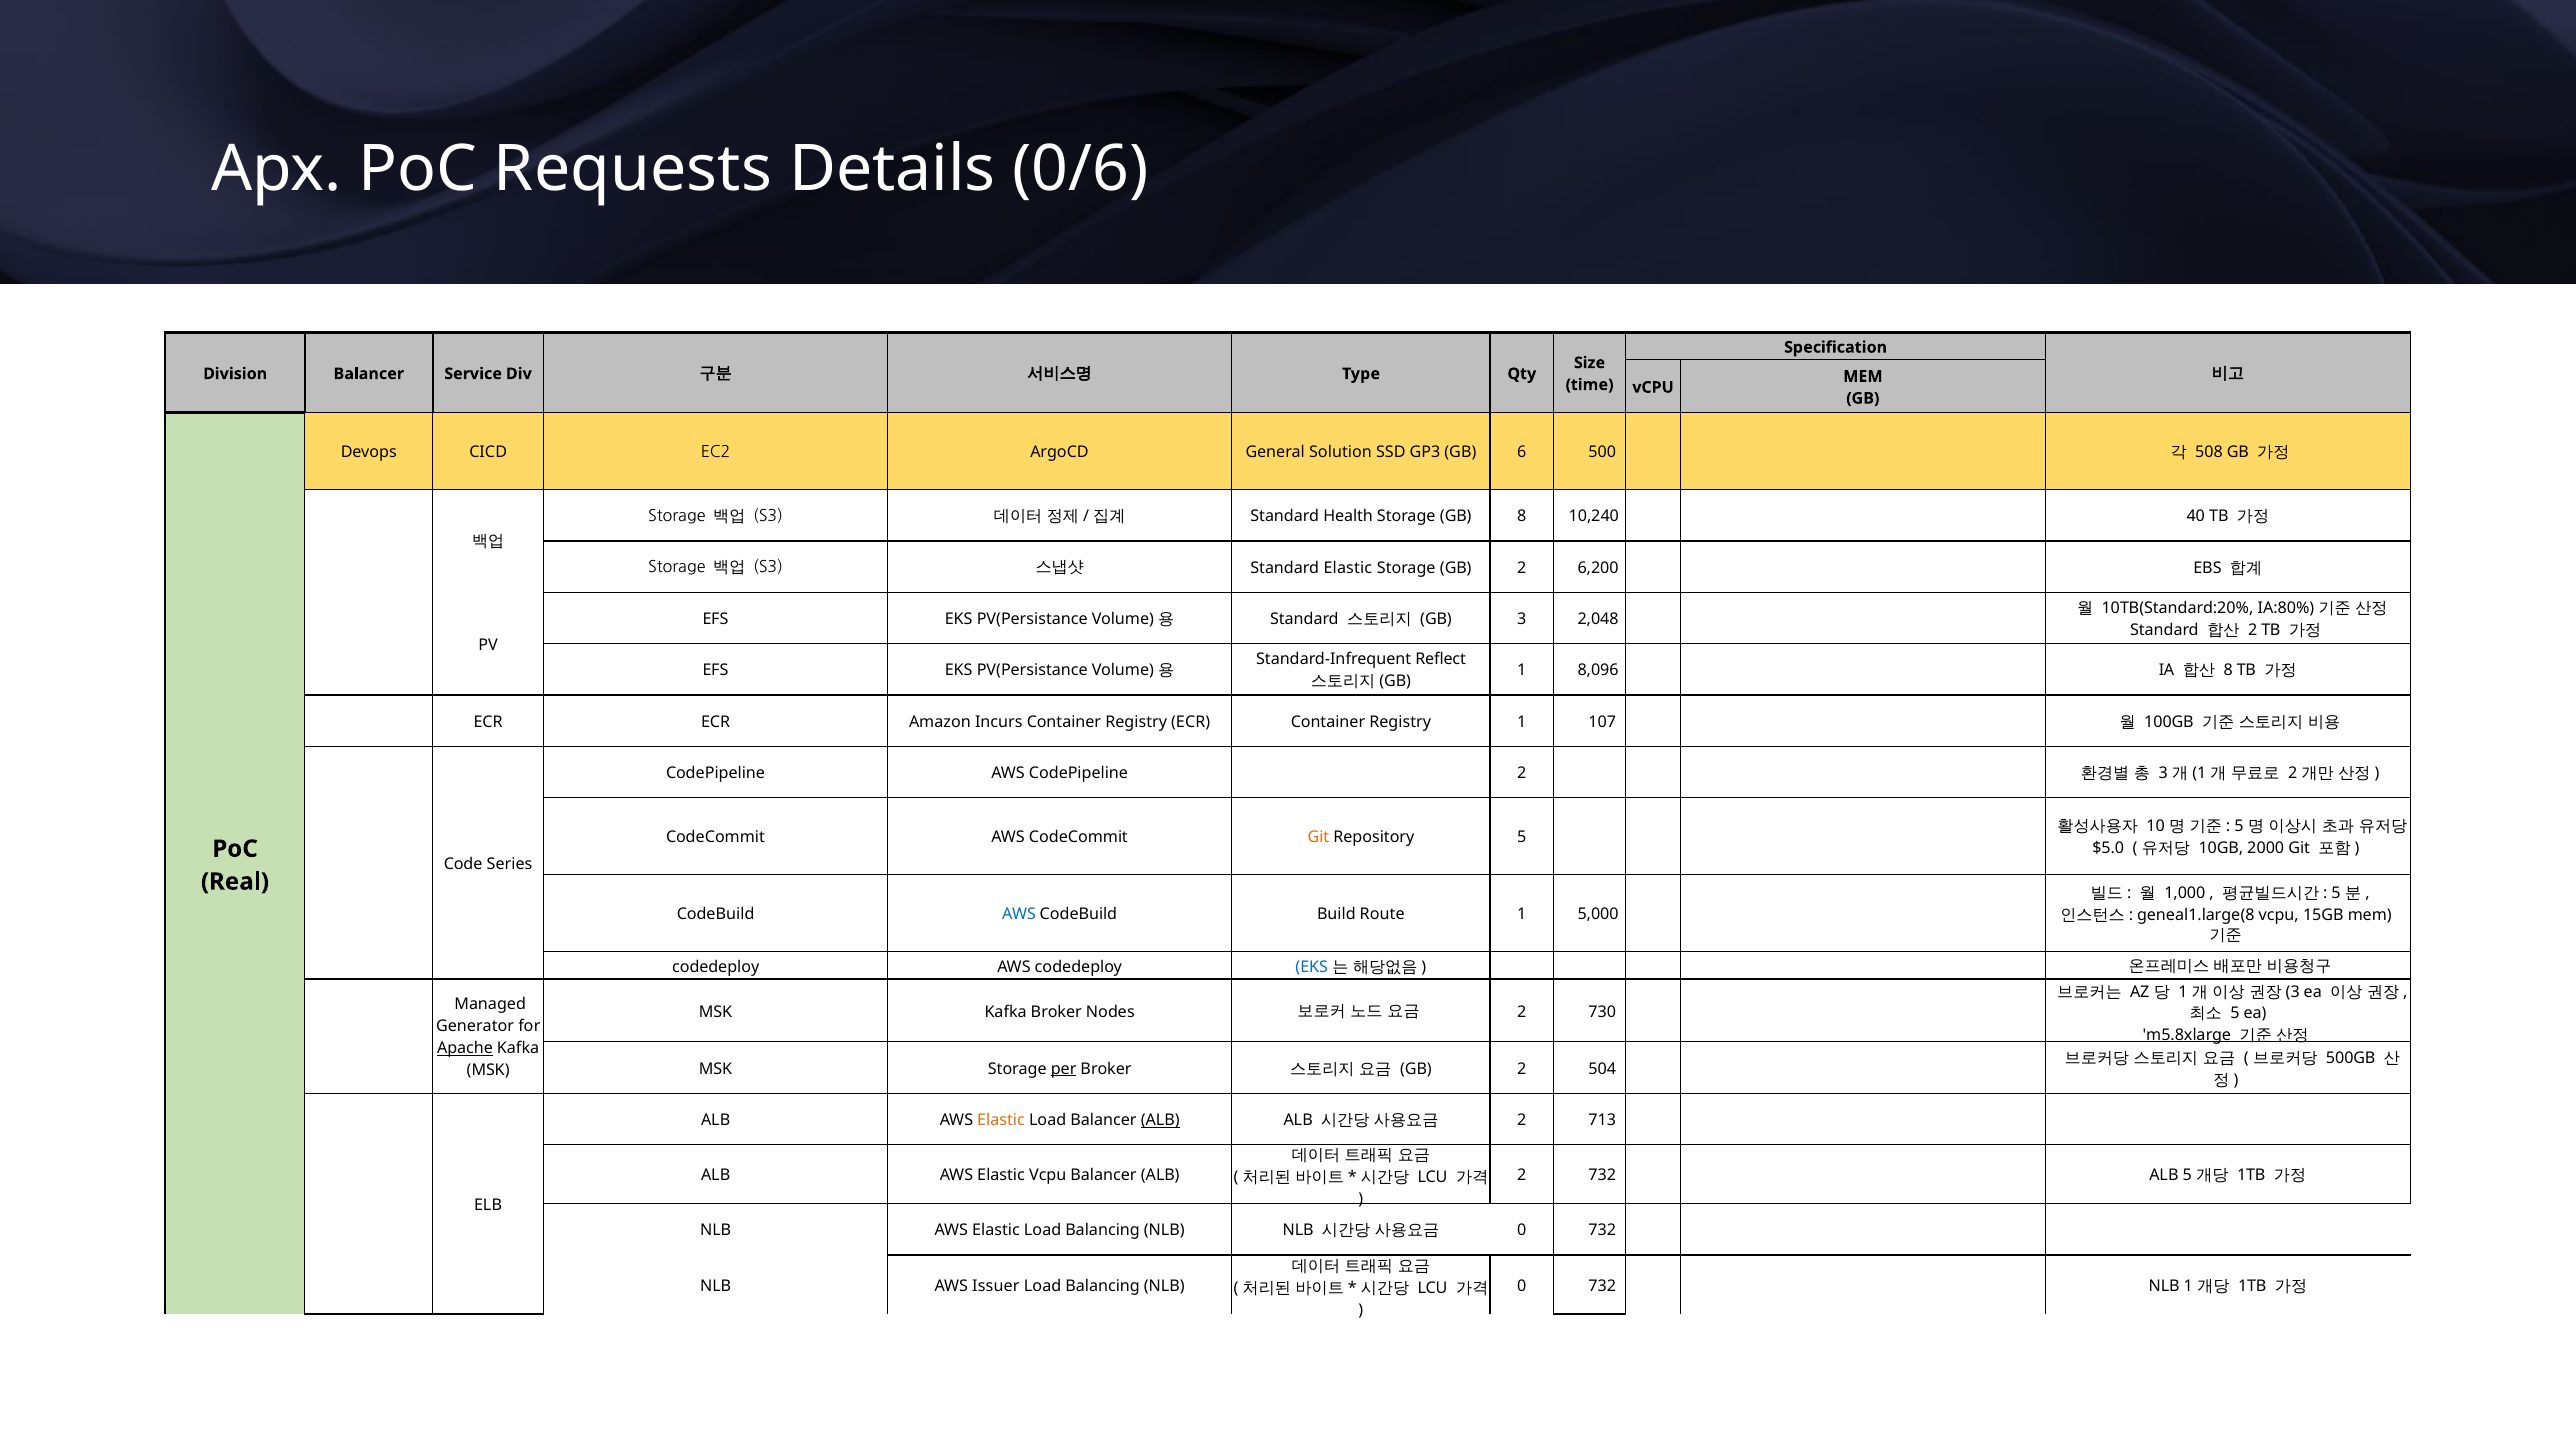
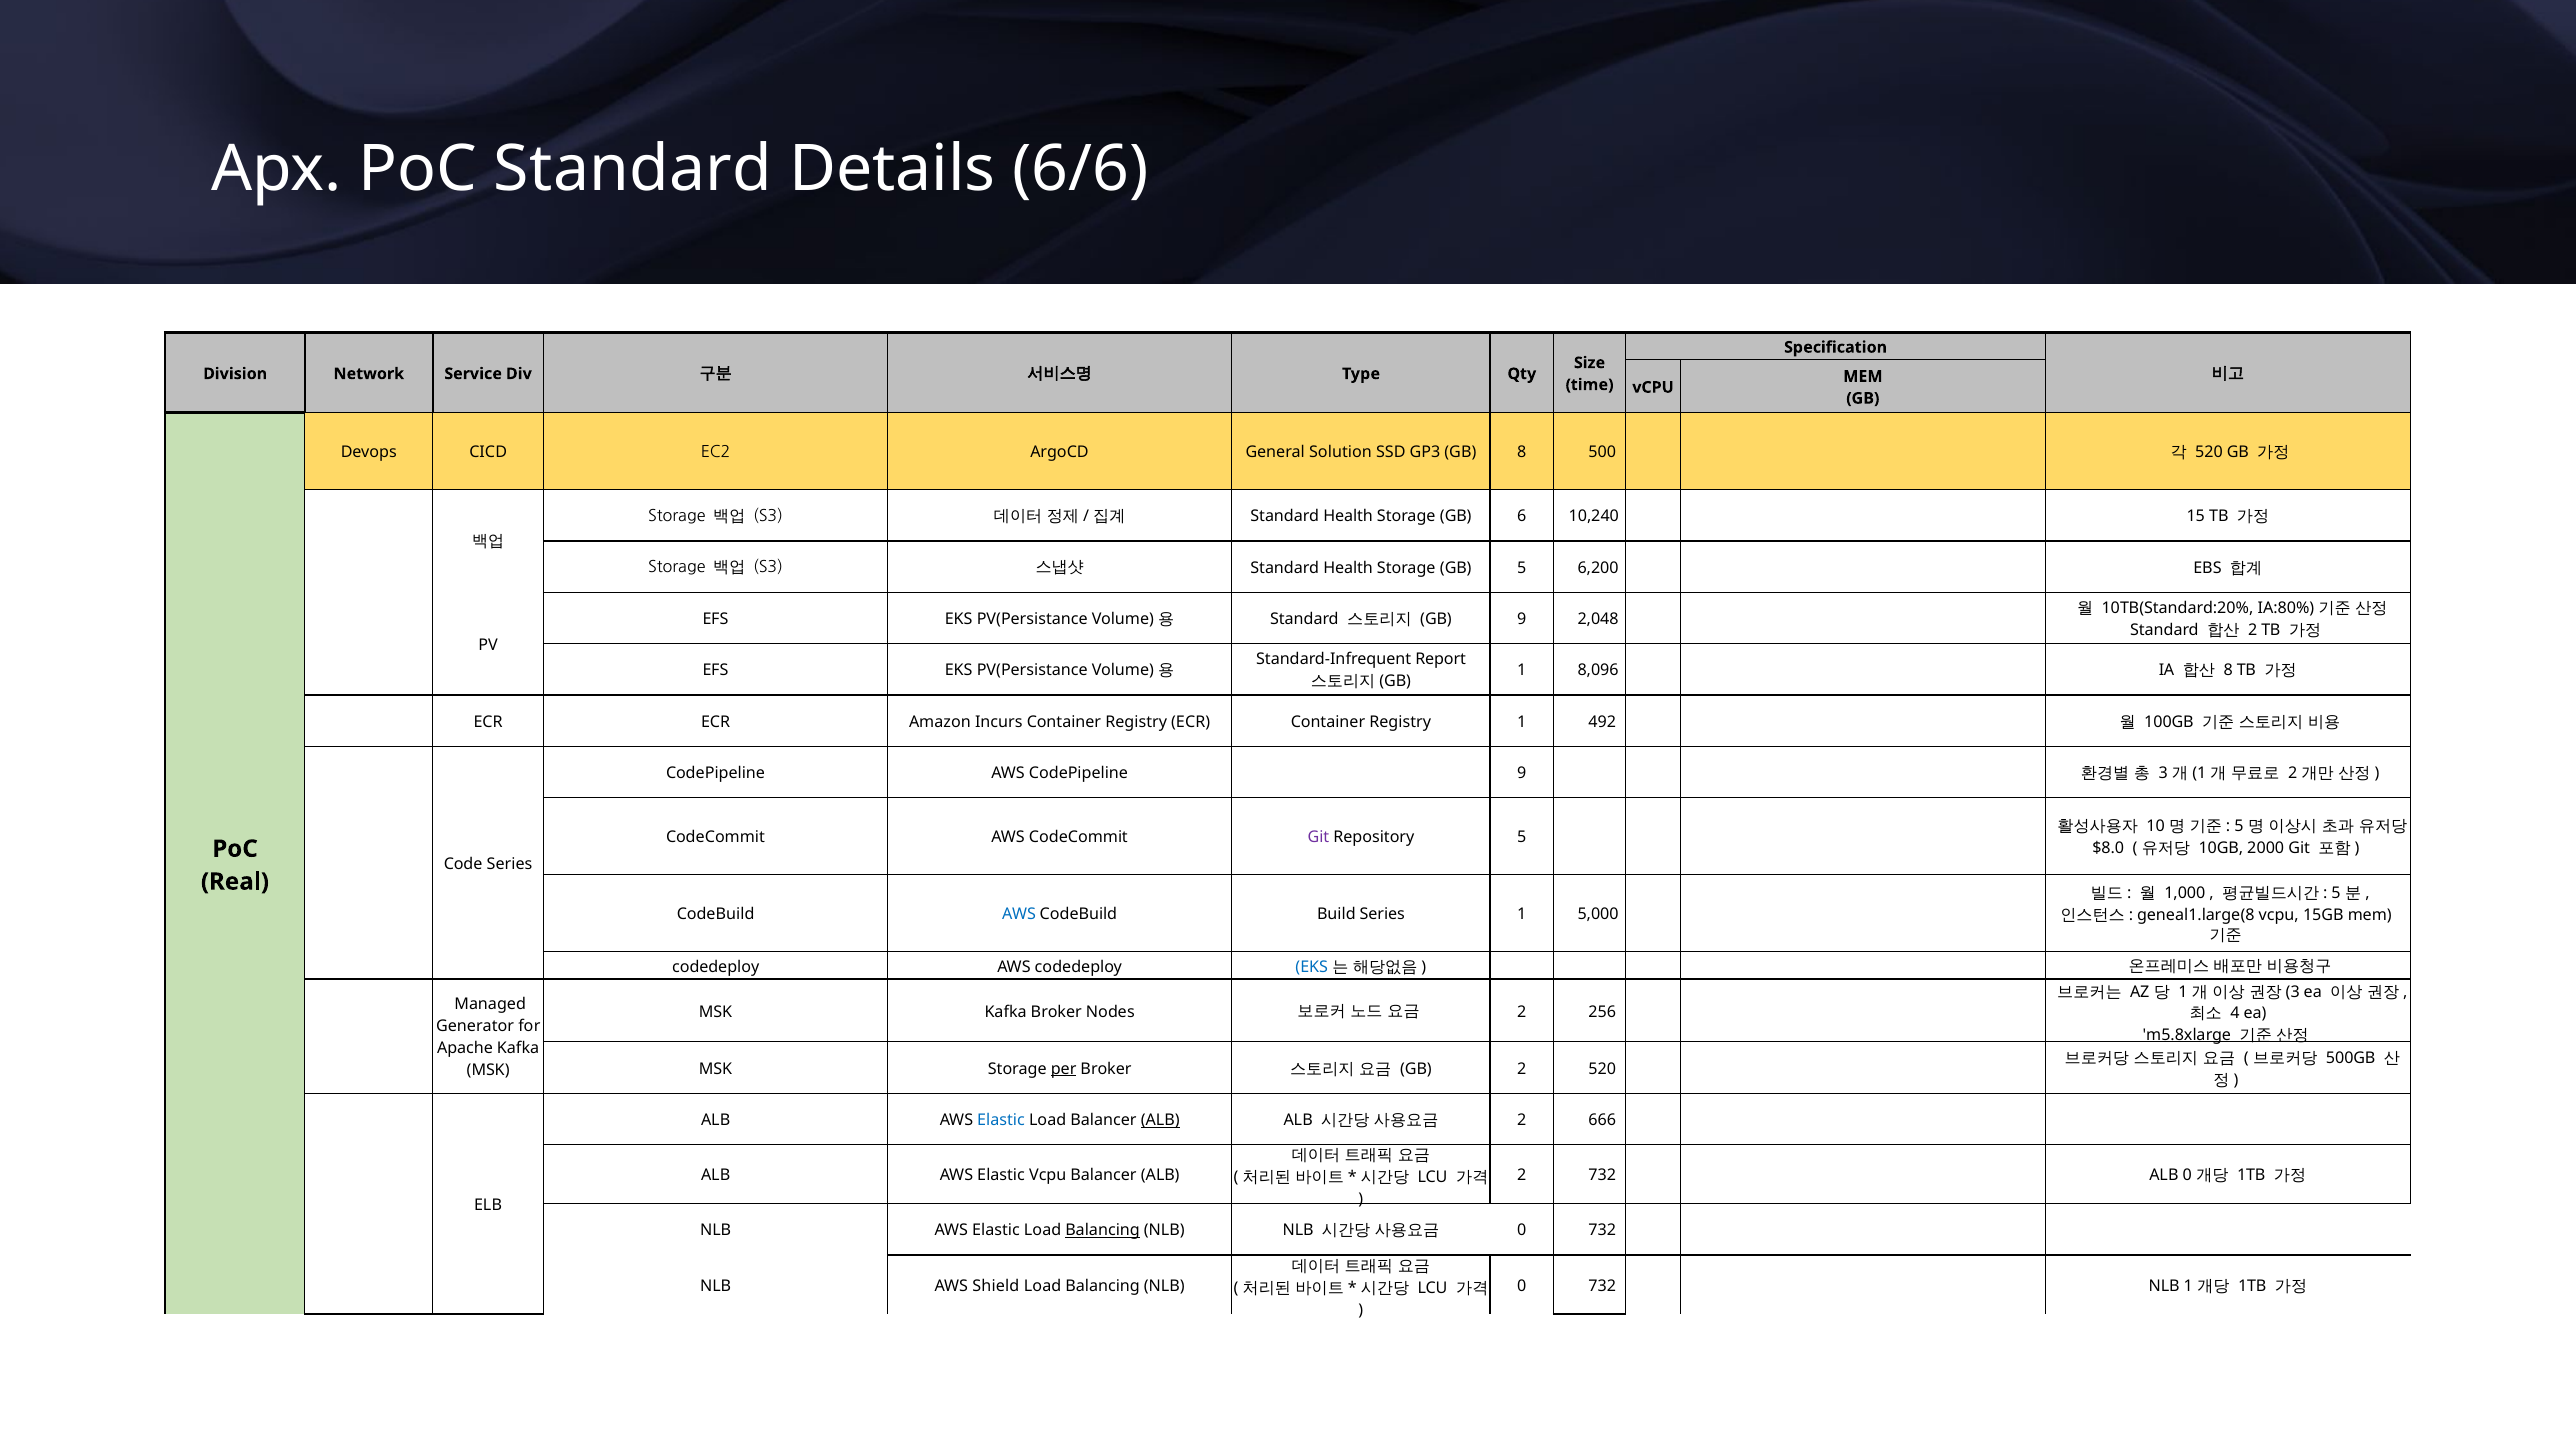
PoC Requests: Requests -> Standard
0/6: 0/6 -> 6/6
Division Balancer: Balancer -> Network
GB 6: 6 -> 8
508 at (2209, 452): 508 -> 520
GB 8: 8 -> 6
40: 40 -> 15
Elastic at (1348, 568): Elastic -> Health
Storage GB 2: 2 -> 5
GB 3: 3 -> 9
Reflect: Reflect -> Report
107: 107 -> 492
CodePipeline 2: 2 -> 9
Git at (1318, 837) colour: orange -> purple
$5.0: $5.0 -> $8.0
Build Route: Route -> Series
730: 730 -> 256
5 at (2235, 1014): 5 -> 4
Apache underline: present -> none
2 504: 504 -> 520
Elastic at (1001, 1120) colour: orange -> blue
713: 713 -> 666
ALB 5: 5 -> 0
Balancing at (1103, 1231) underline: none -> present
Issuer: Issuer -> Shield
